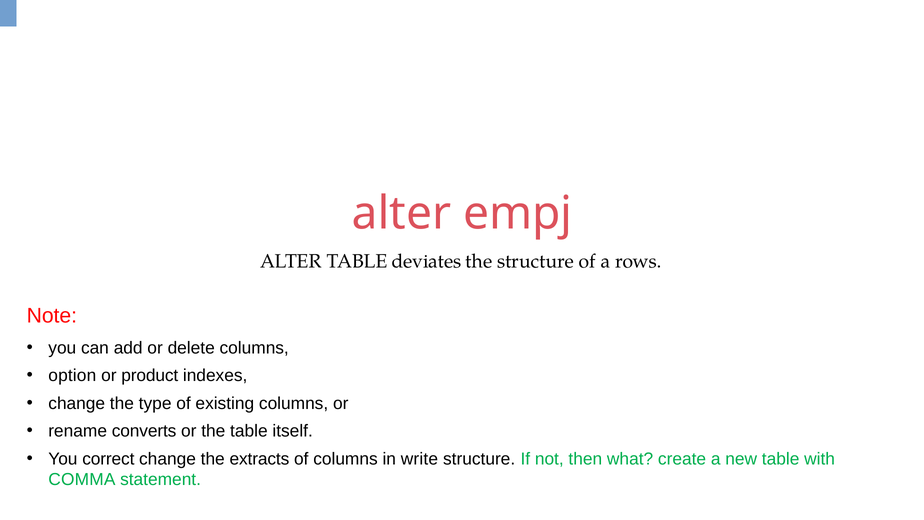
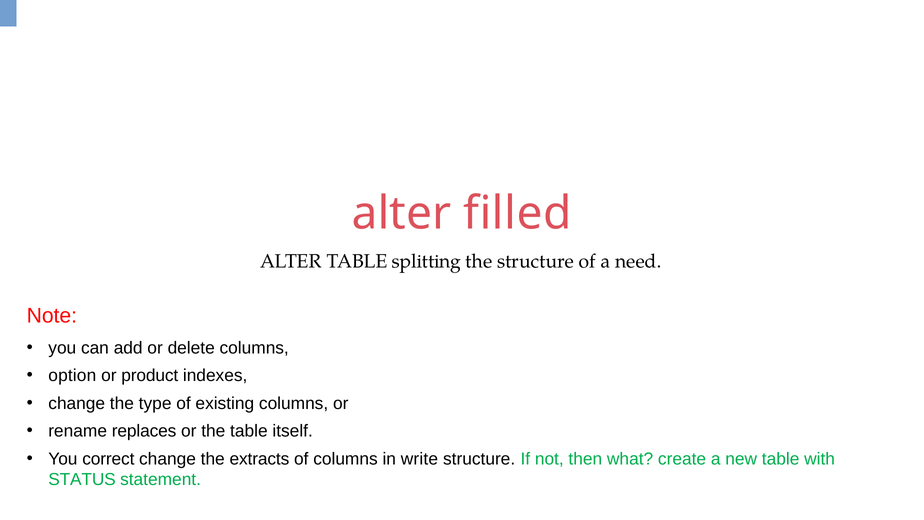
empj: empj -> filled
deviates: deviates -> splitting
rows: rows -> need
converts: converts -> replaces
COMMA: COMMA -> STATUS
